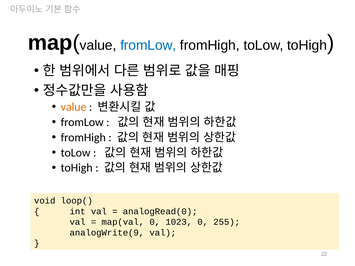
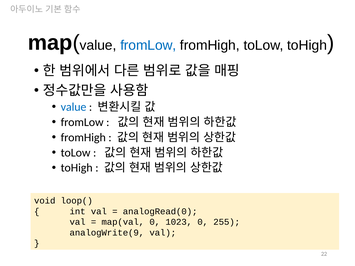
value at (74, 107) colour: orange -> blue
